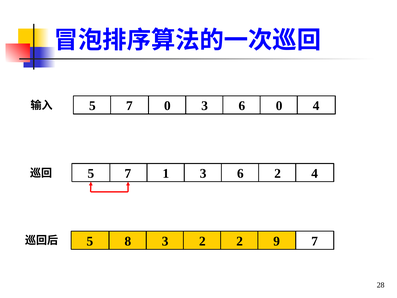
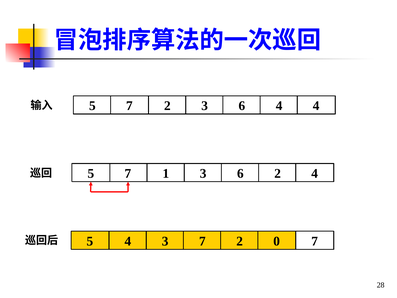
5 7 0: 0 -> 2
6 0: 0 -> 4
5 8: 8 -> 4
3 2: 2 -> 7
9: 9 -> 0
